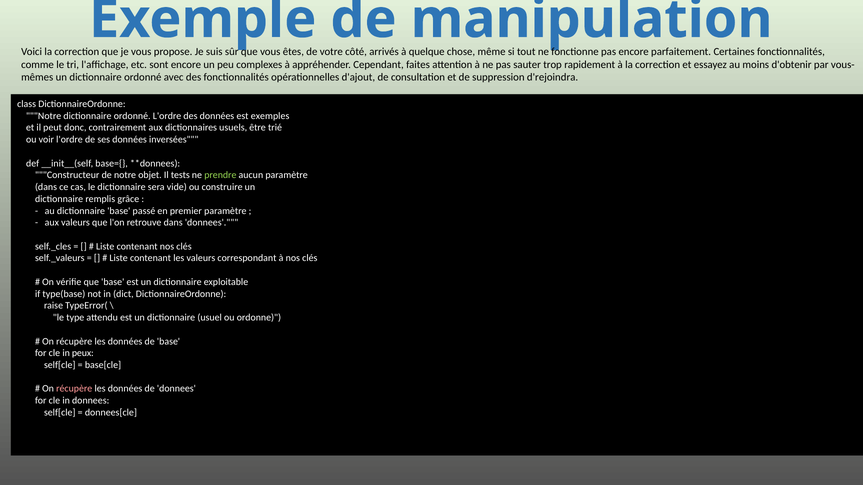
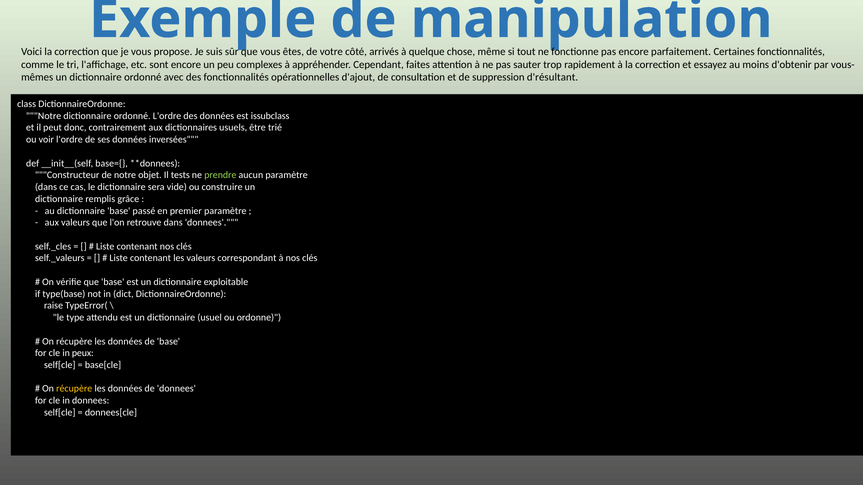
d'rejoindra: d'rejoindra -> d'résultant
exemples: exemples -> issubclass
récupère at (74, 389) colour: pink -> yellow
